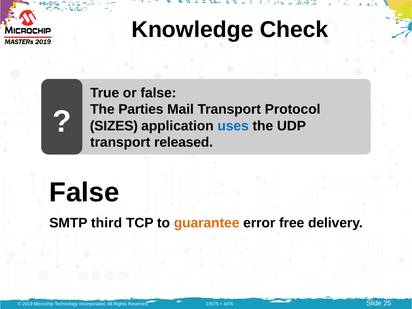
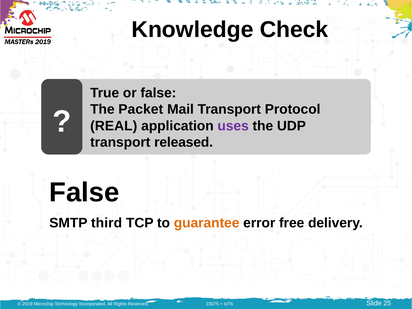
Parties: Parties -> Packet
SIZES: SIZES -> REAL
uses colour: blue -> purple
